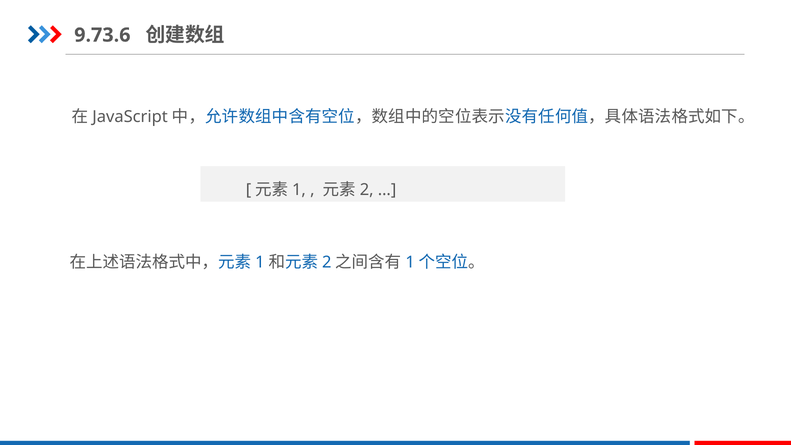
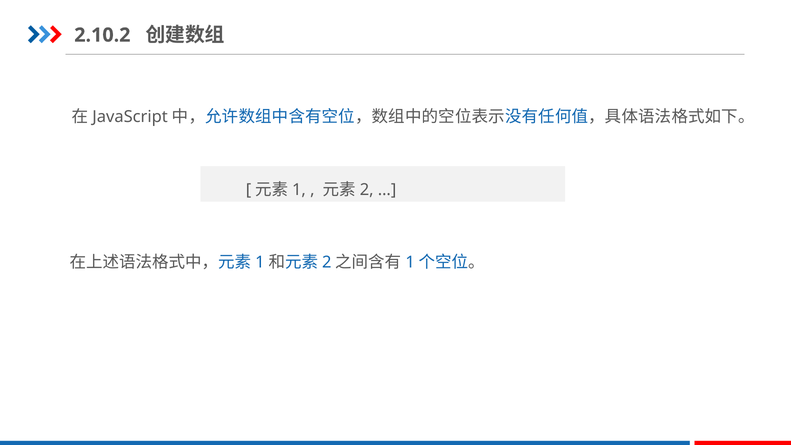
9.73.6: 9.73.6 -> 2.10.2
